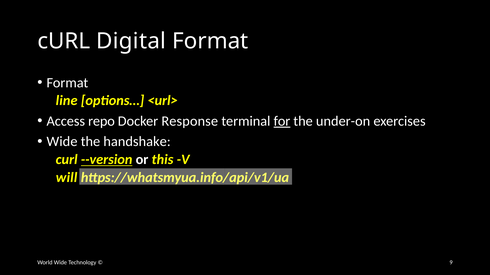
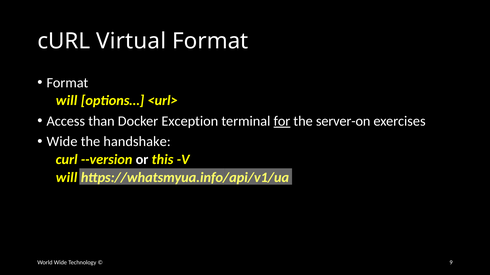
Digital: Digital -> Virtual
line at (67, 101): line -> will
repo: repo -> than
Response: Response -> Exception
under-on: under-on -> server-on
--version underline: present -> none
